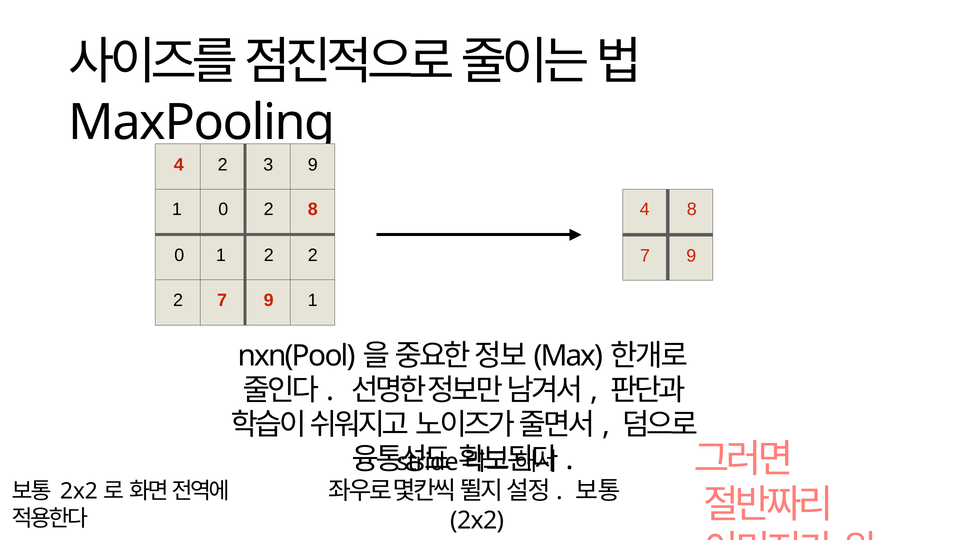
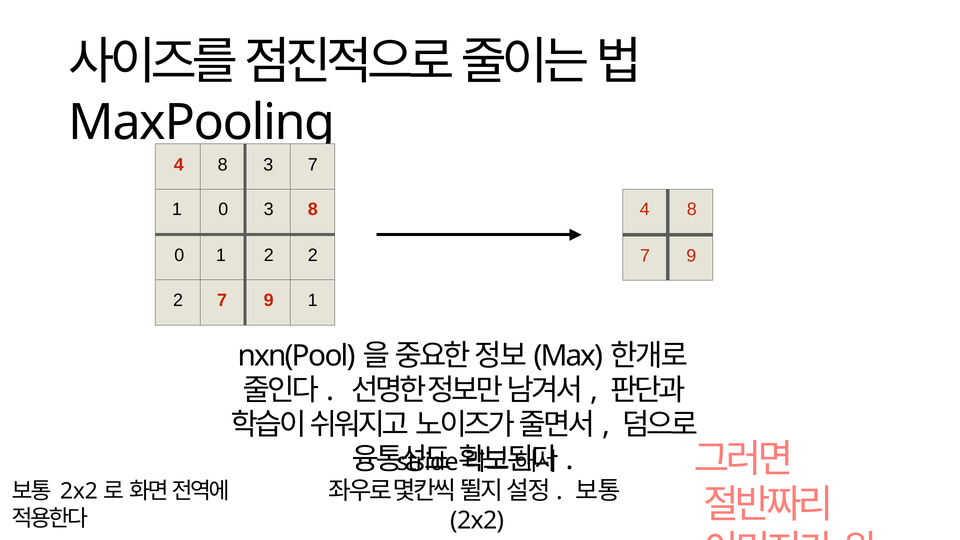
2 at (223, 165): 2 -> 8
3 9: 9 -> 7
0 2: 2 -> 3
